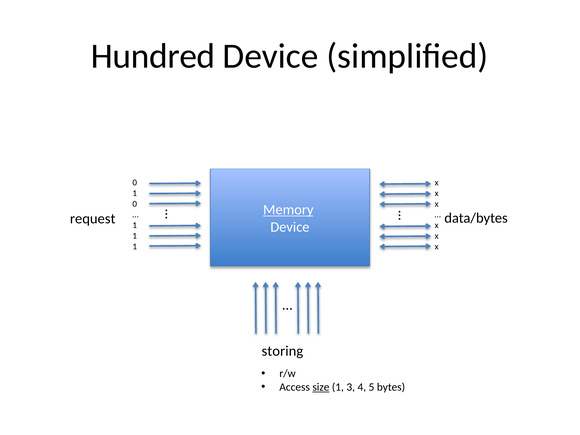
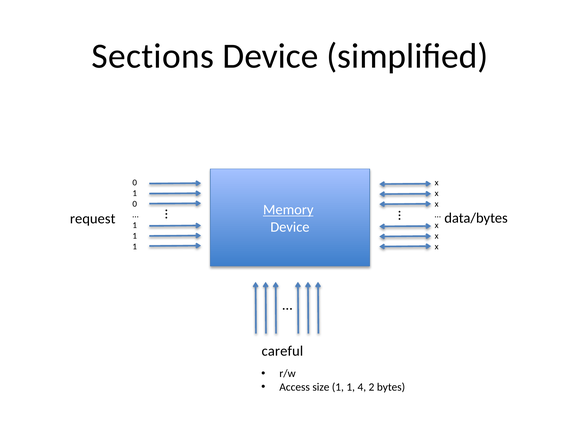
Hundred: Hundred -> Sections
storing: storing -> careful
size underline: present -> none
3 at (351, 387): 3 -> 1
5: 5 -> 2
